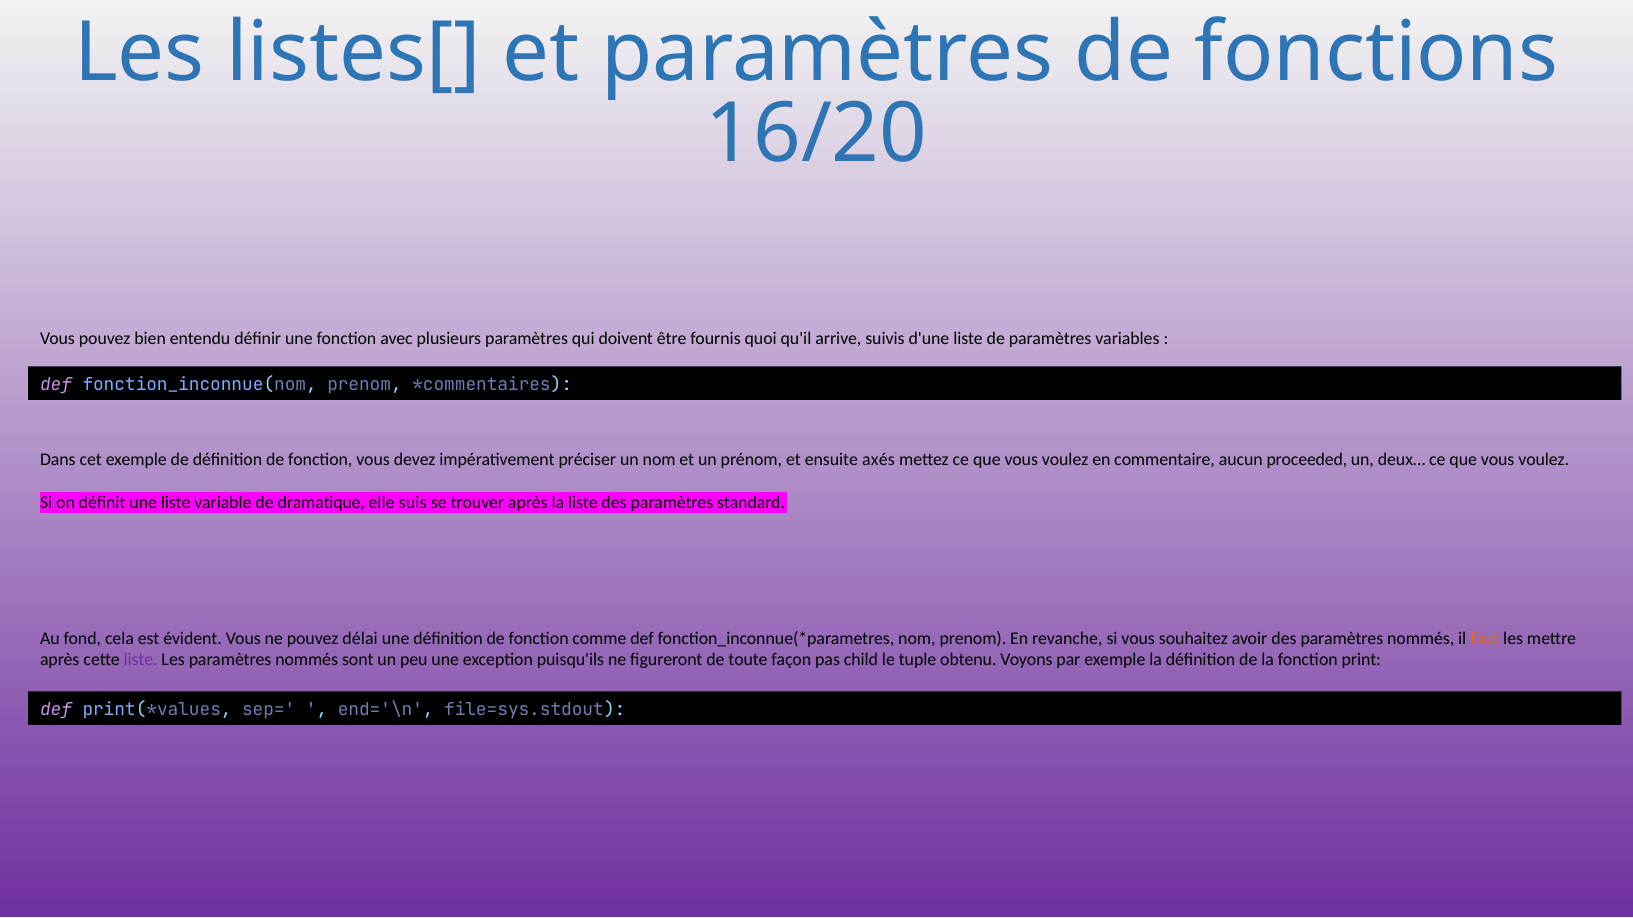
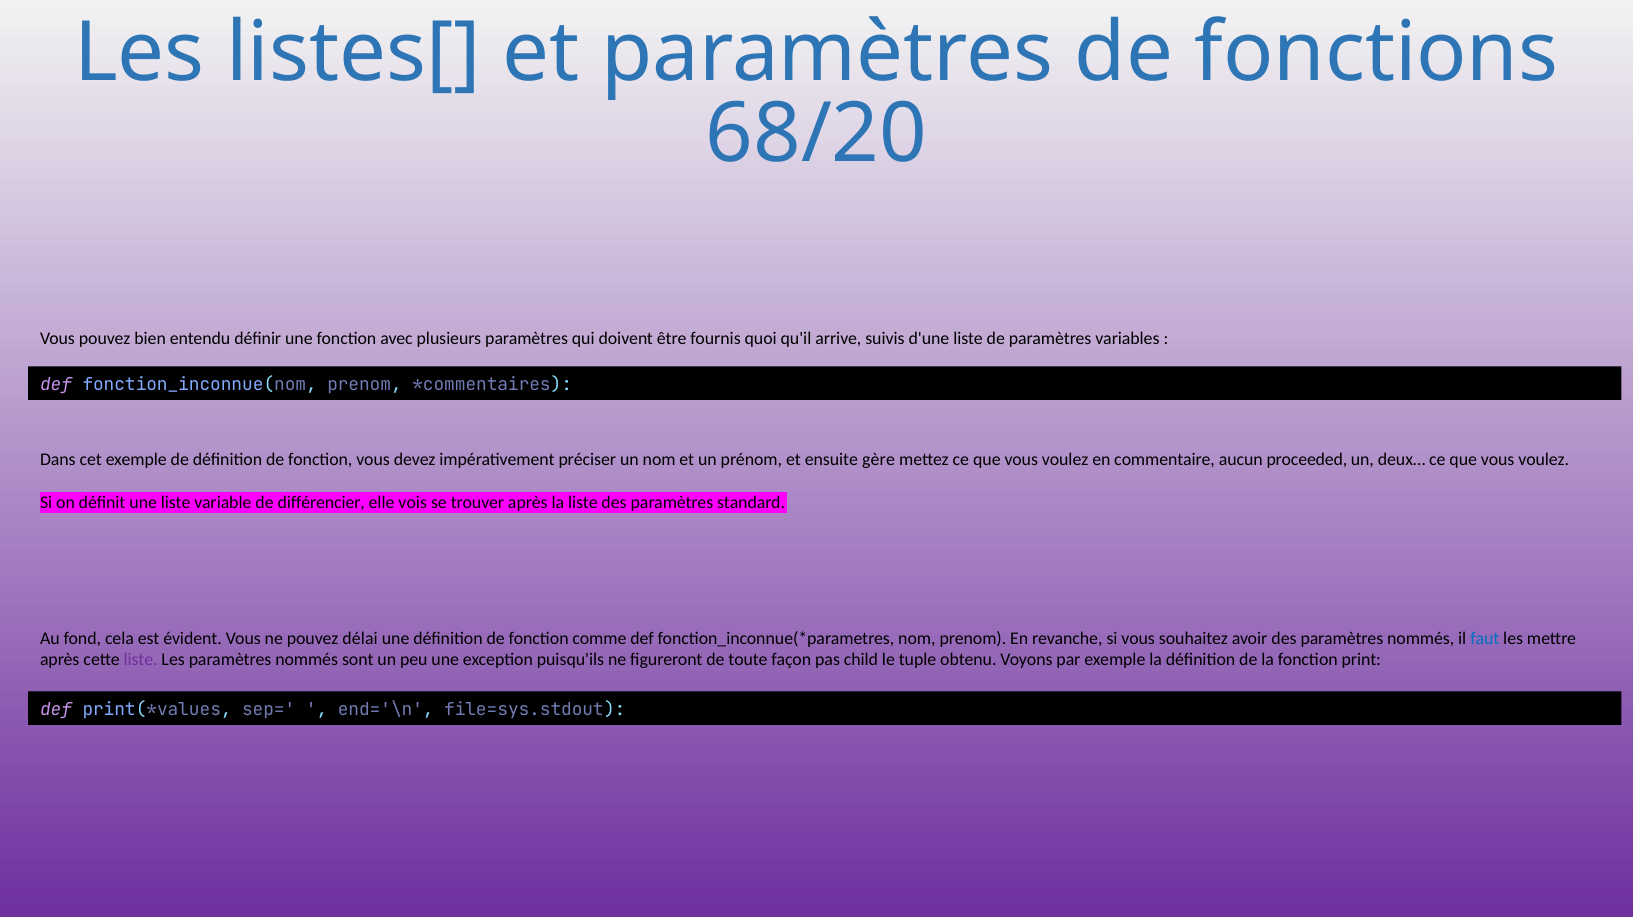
16/20: 16/20 -> 68/20
axés: axés -> gère
dramatique: dramatique -> différencier
suis: suis -> vois
faut colour: orange -> blue
